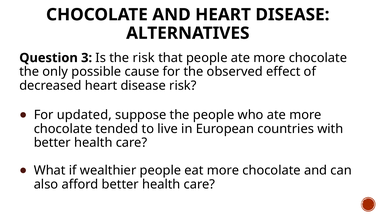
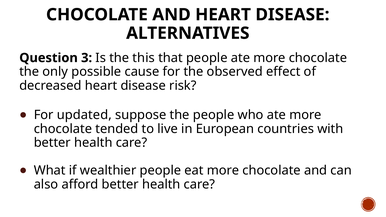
the risk: risk -> this
